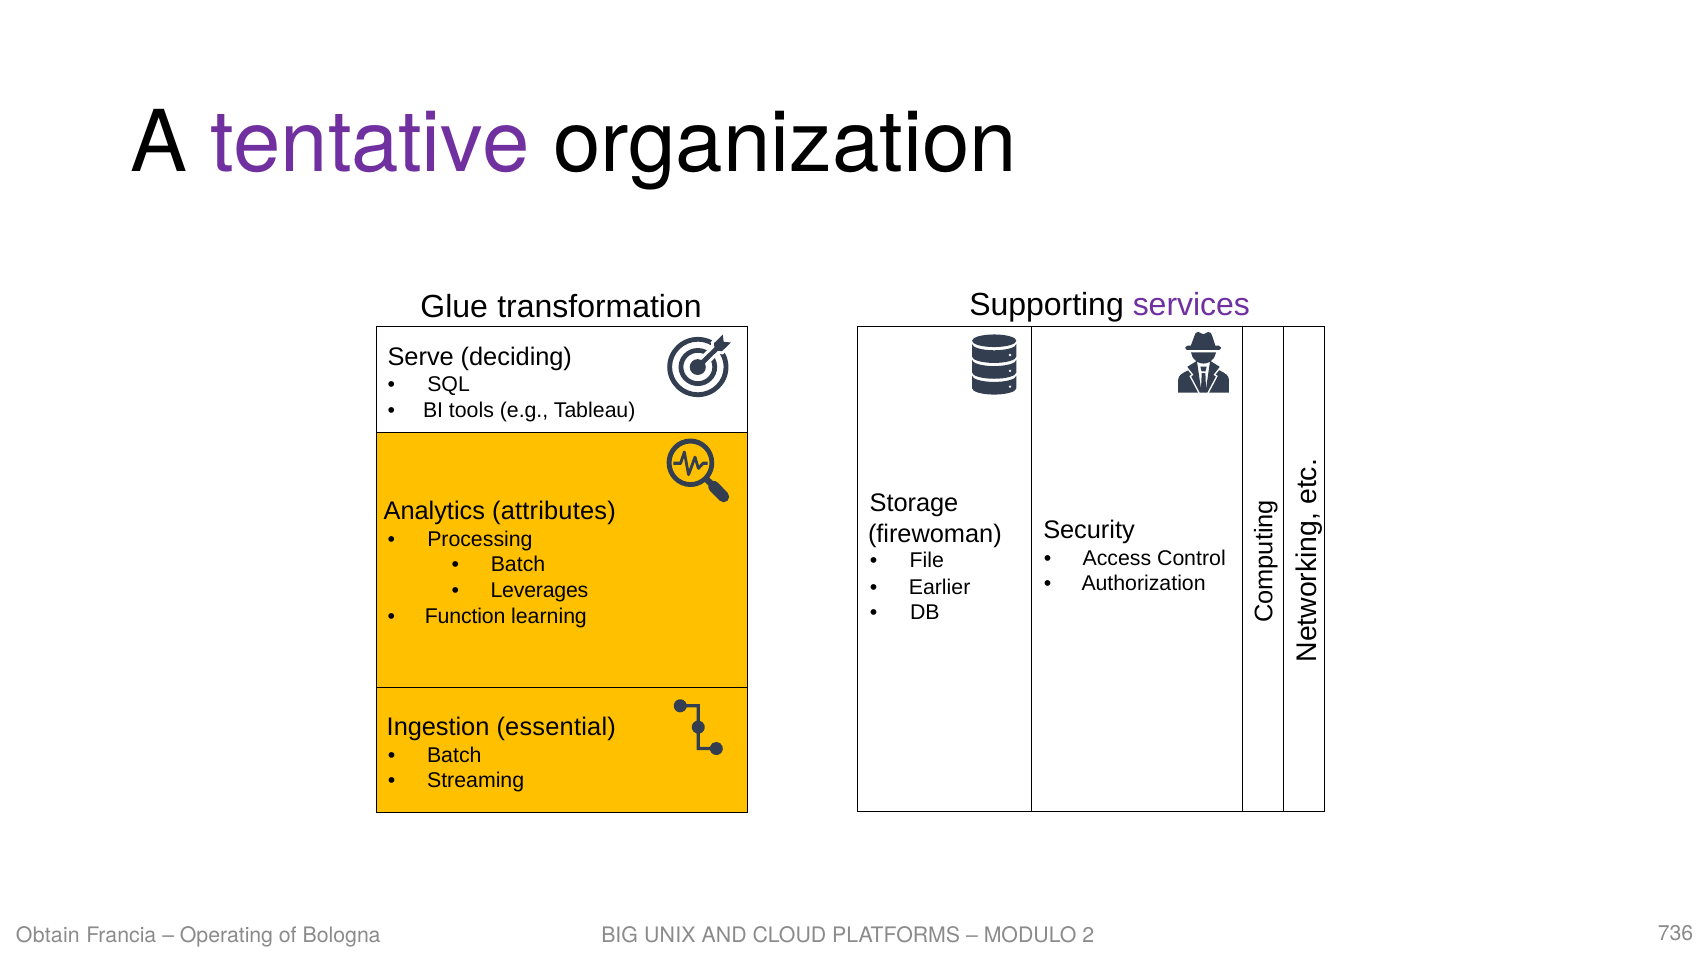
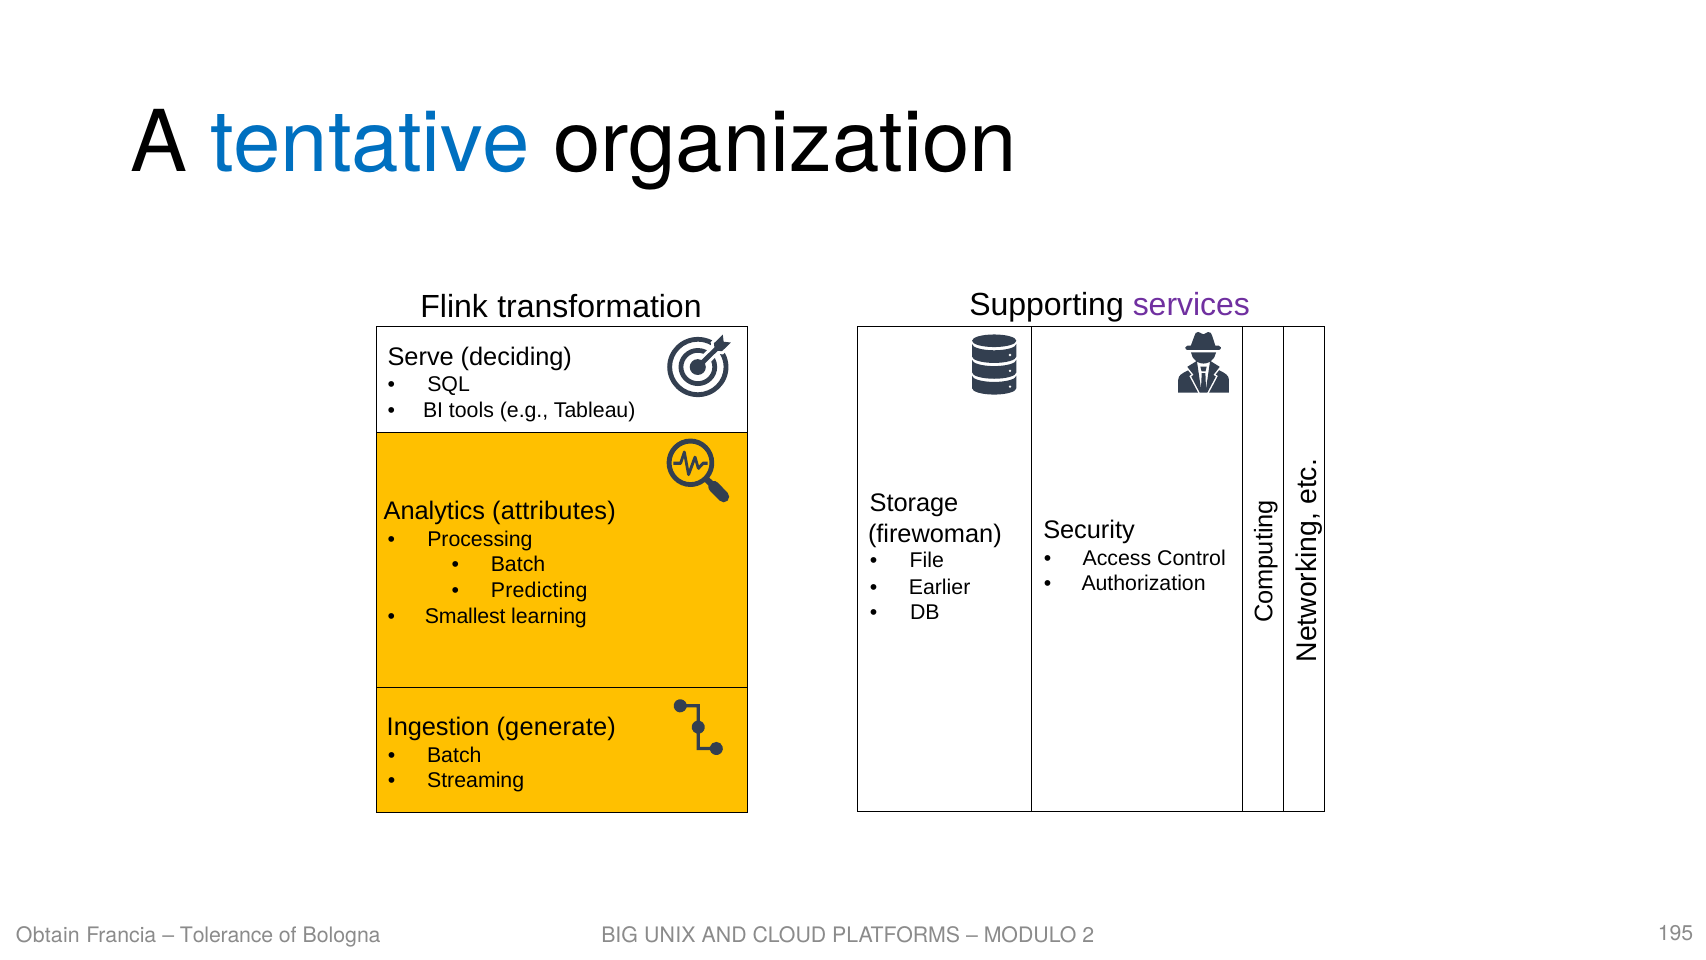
tentative colour: purple -> blue
Glue: Glue -> Flink
Leverages: Leverages -> Predicting
Function: Function -> Smallest
essential: essential -> generate
Operating: Operating -> Tolerance
736: 736 -> 195
